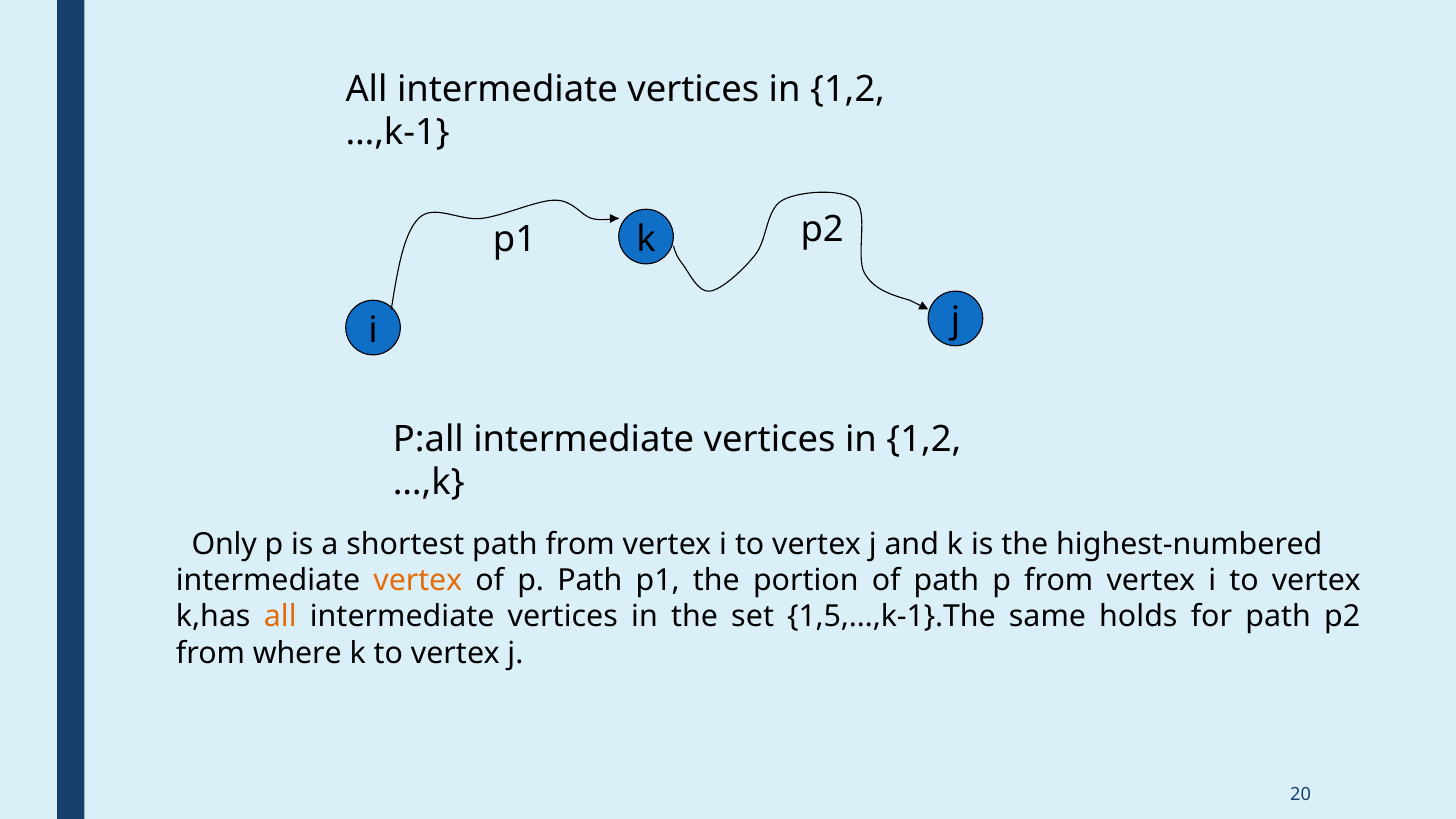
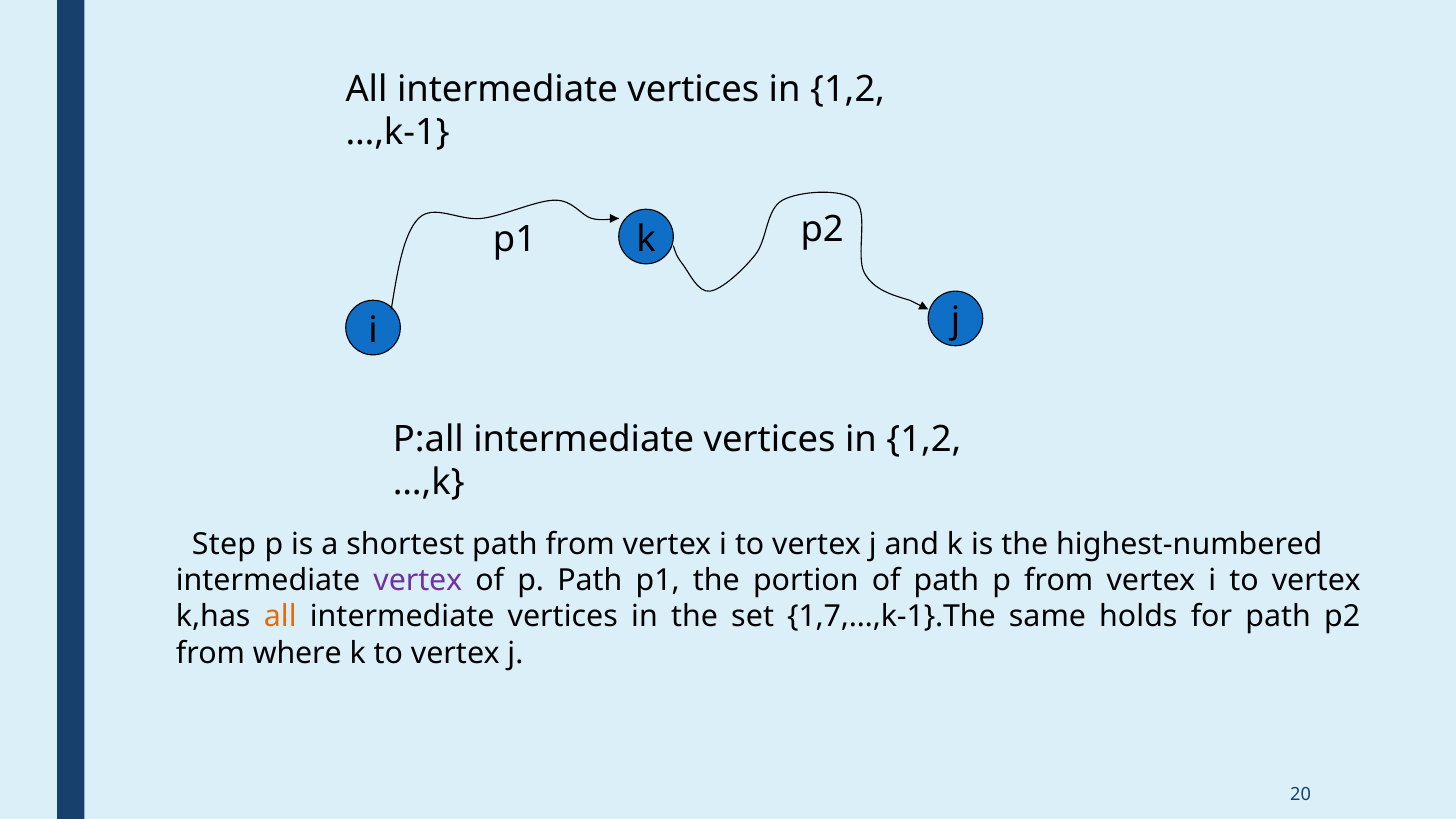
Only: Only -> Step
vertex at (418, 581) colour: orange -> purple
1,5,…,k-1}.The: 1,5,…,k-1}.The -> 1,7,…,k-1}.The
